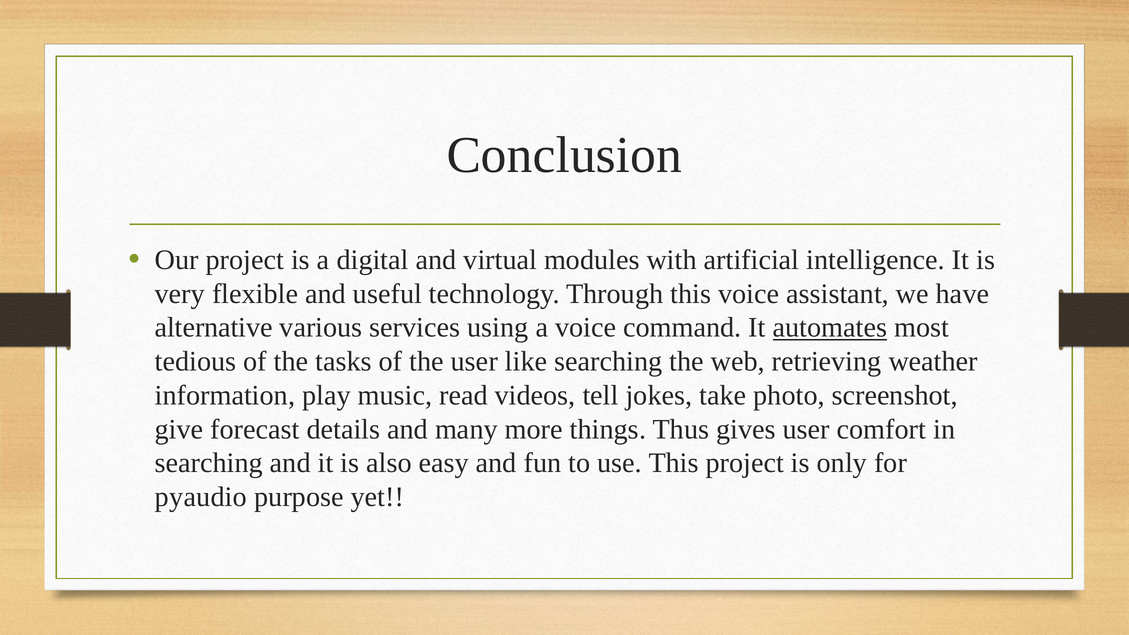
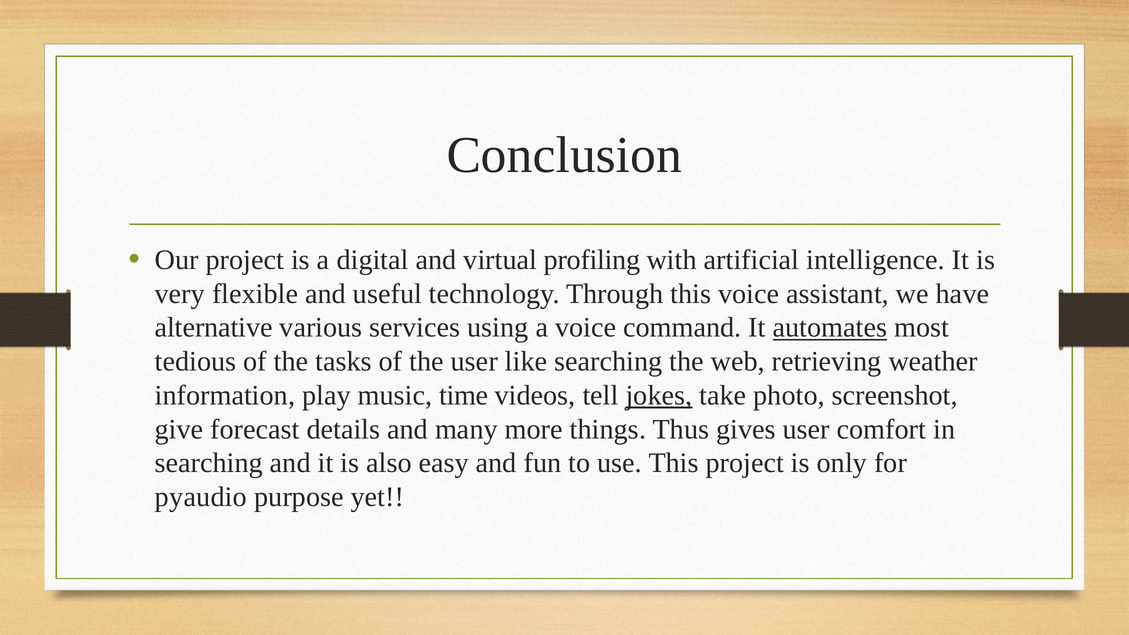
modules: modules -> profiling
read: read -> time
jokes underline: none -> present
